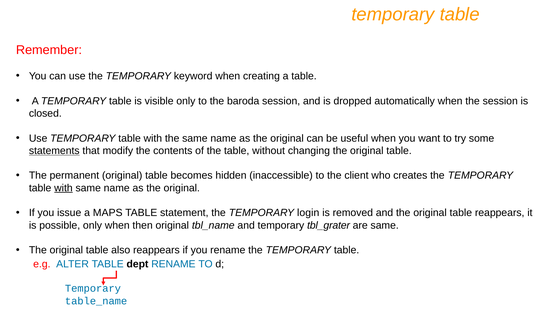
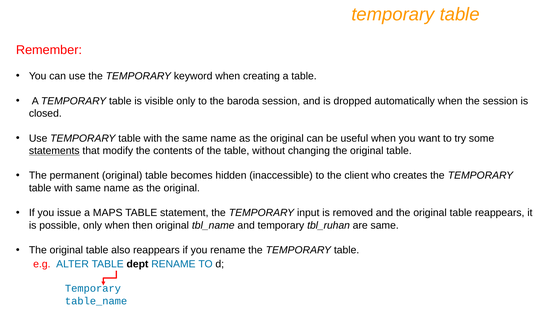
with at (63, 188) underline: present -> none
login: login -> input
tbl_grater: tbl_grater -> tbl_ruhan
